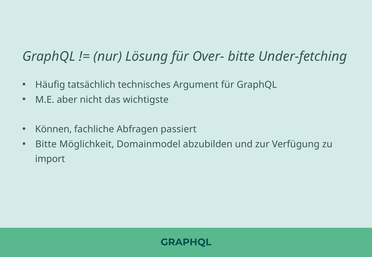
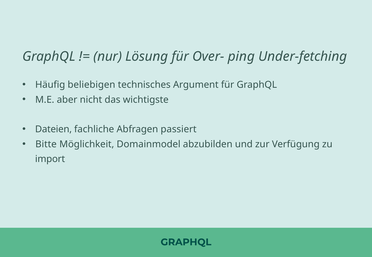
Over- bitte: bitte -> ping
tatsächlich: tatsächlich -> beliebigen
Können: Können -> Dateien
